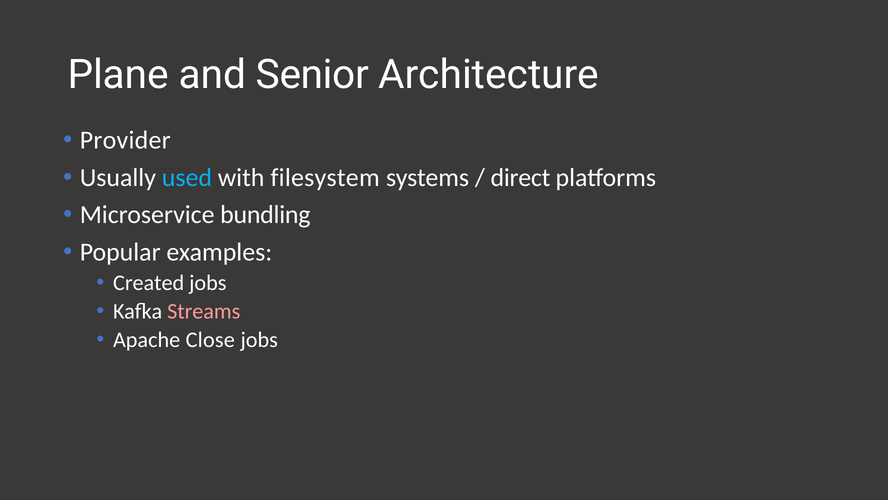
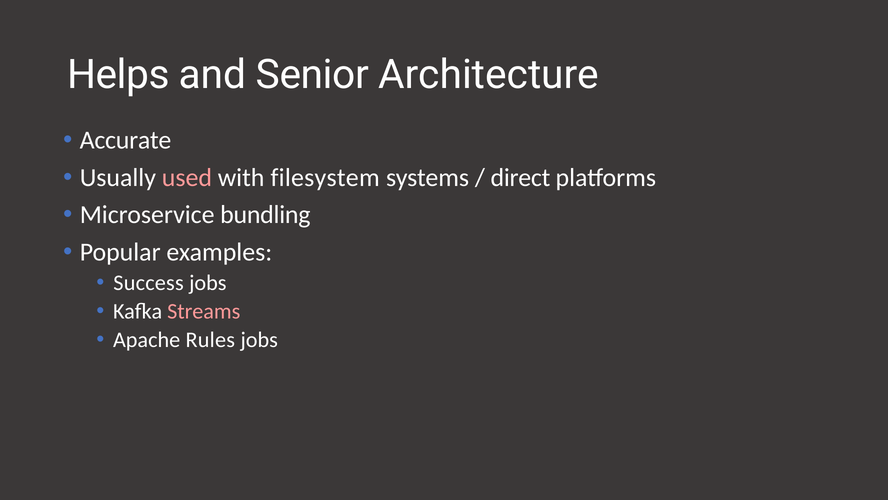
Plane: Plane -> Helps
Provider: Provider -> Accurate
used colour: light blue -> pink
Created: Created -> Success
Close: Close -> Rules
